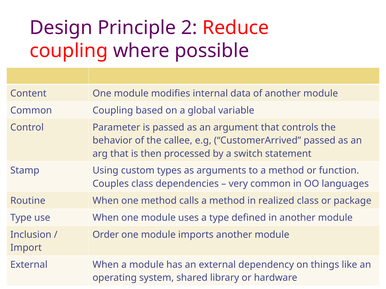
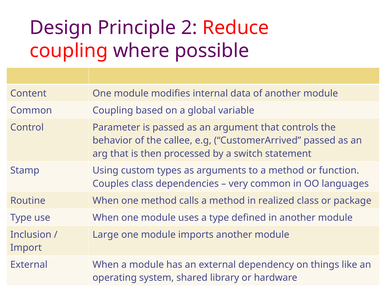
Order: Order -> Large
